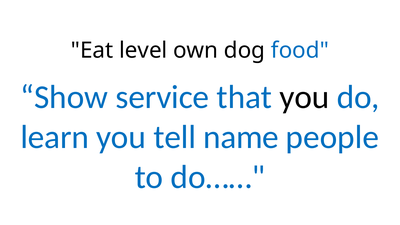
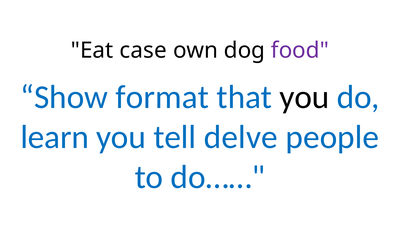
level: level -> case
food colour: blue -> purple
service: service -> format
name: name -> delve
